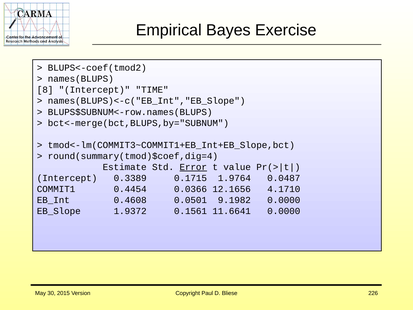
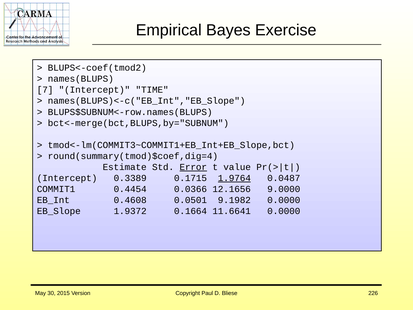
8: 8 -> 7
1.9764 underline: none -> present
4.1710: 4.1710 -> 9.0000
0.1561: 0.1561 -> 0.1664
